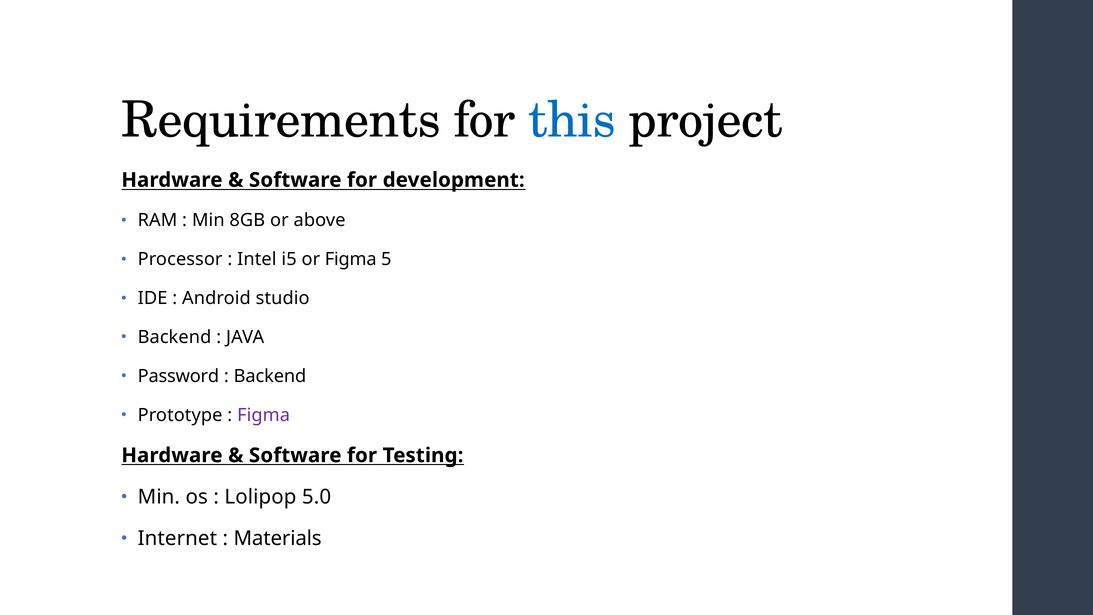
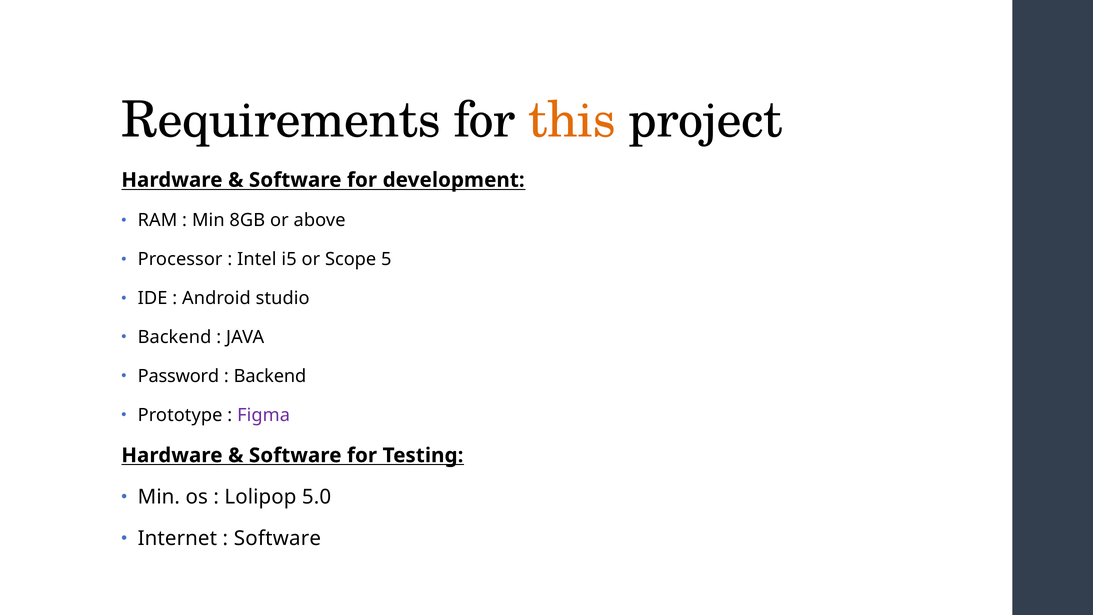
this colour: blue -> orange
or Figma: Figma -> Scope
Materials at (278, 538): Materials -> Software
